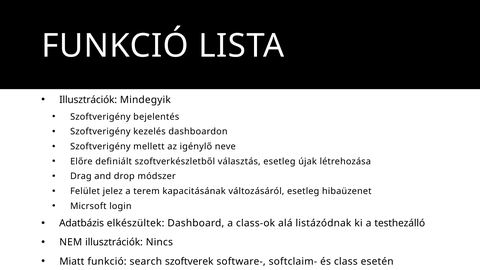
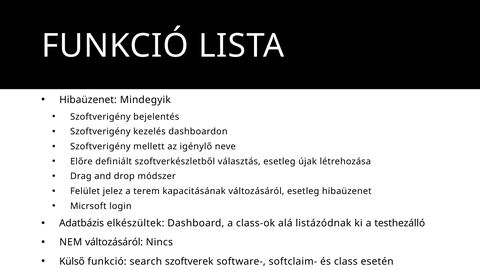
Illusztrációk at (88, 100): Illusztrációk -> Hibaüzenet
NEM illusztrációk: illusztrációk -> változásáról
Miatt: Miatt -> Külső
